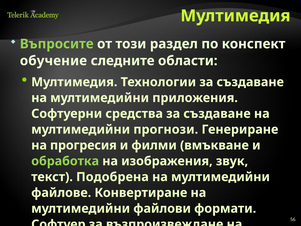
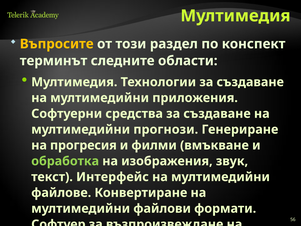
Въпросите colour: light green -> yellow
обучение: обучение -> терминът
Подобрена: Подобрена -> Интерфейс
